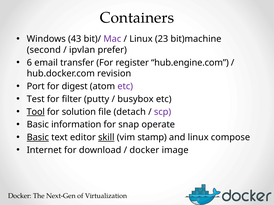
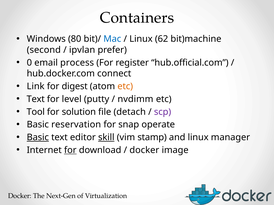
43: 43 -> 80
Mac colour: purple -> blue
23: 23 -> 62
6: 6 -> 0
transfer: transfer -> process
hub.engine.com: hub.engine.com -> hub.official.com
revision: revision -> connect
Port: Port -> Link
etc at (125, 87) colour: purple -> orange
Test at (36, 99): Test -> Text
filter: filter -> level
busybox: busybox -> nvdimm
Tool underline: present -> none
information: information -> reservation
compose: compose -> manager
for at (70, 150) underline: none -> present
